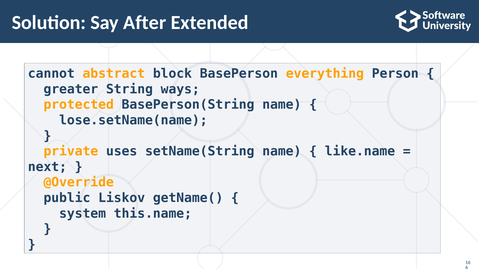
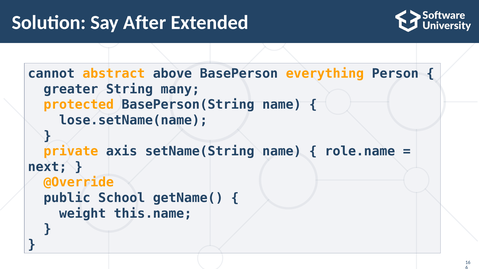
block: block -> above
ways: ways -> many
uses: uses -> axis
like.name: like.name -> role.name
Liskov: Liskov -> School
system: system -> weight
